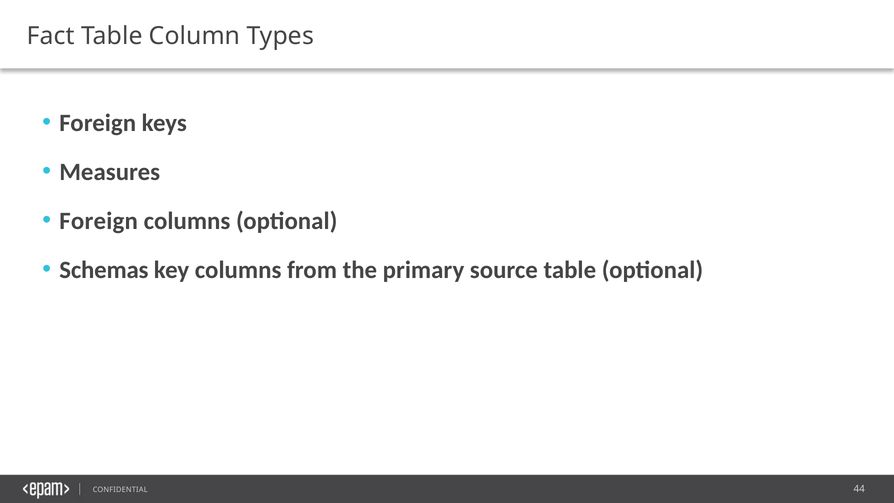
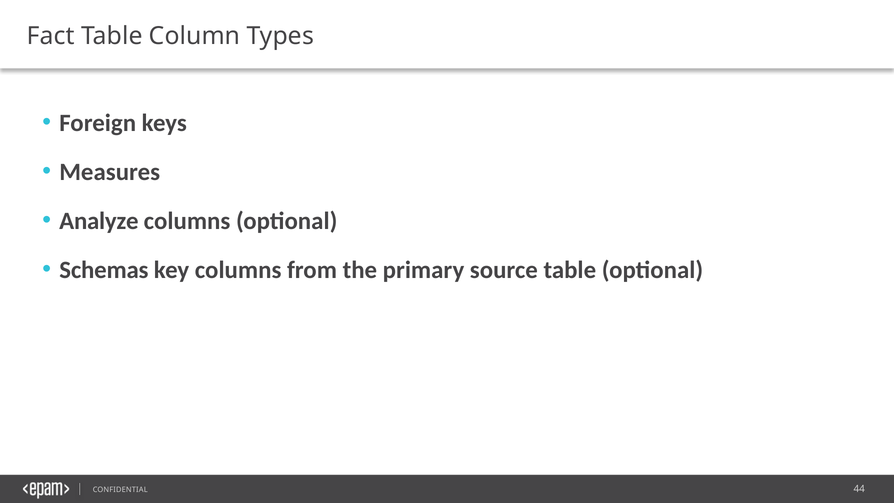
Foreign at (99, 221): Foreign -> Analyze
